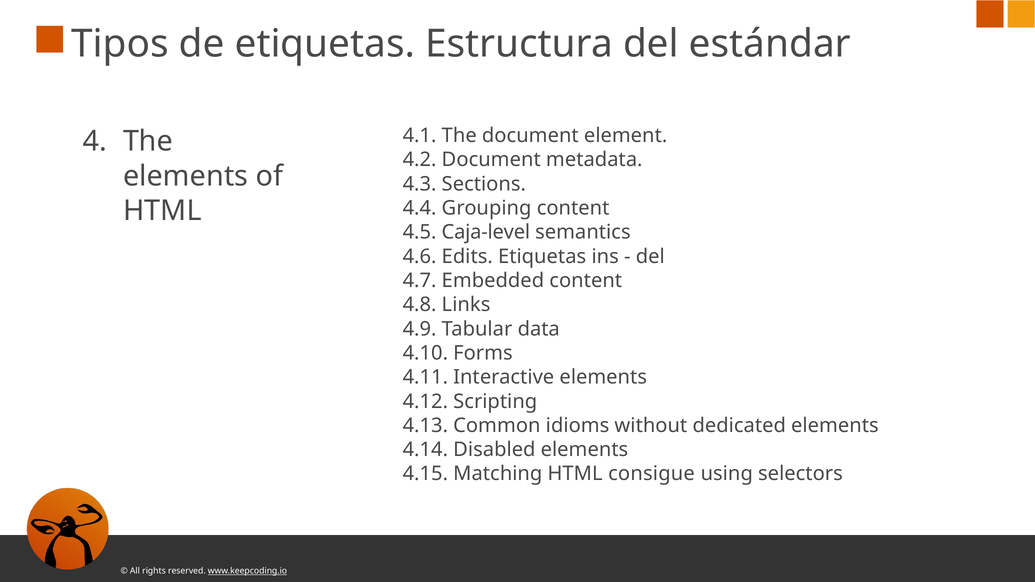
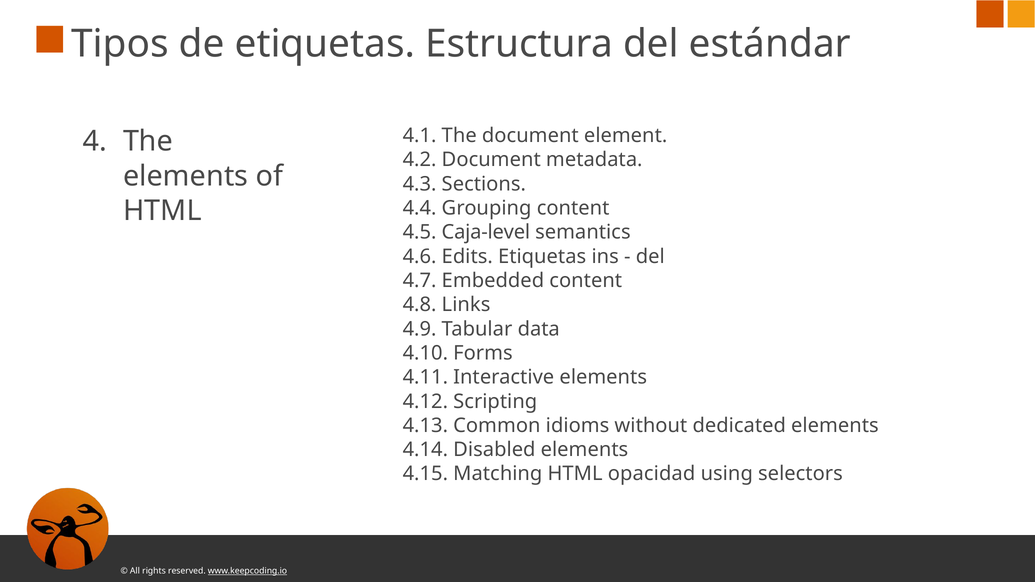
consigue: consigue -> opacidad
